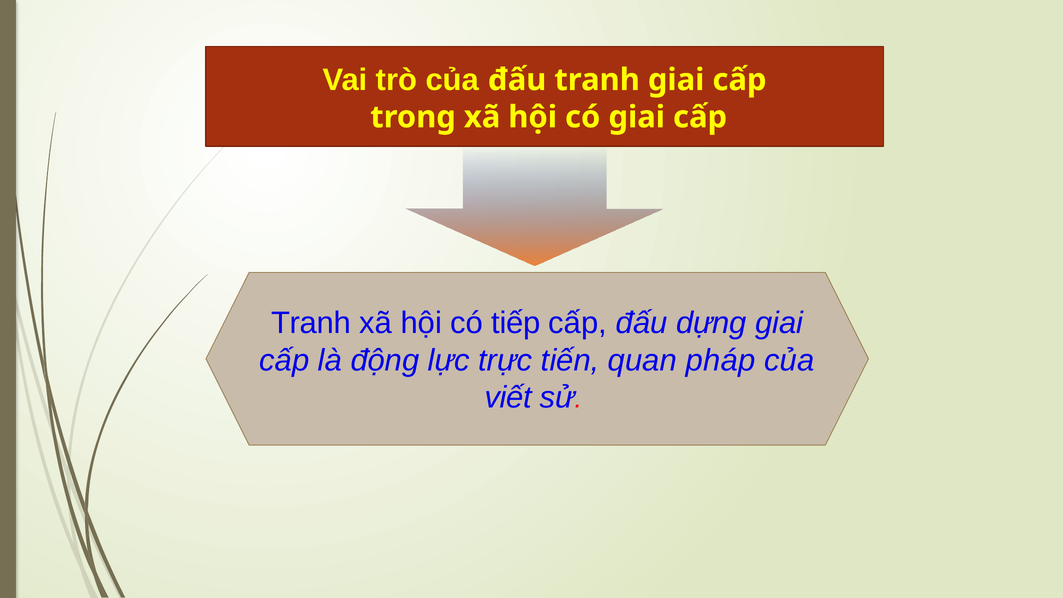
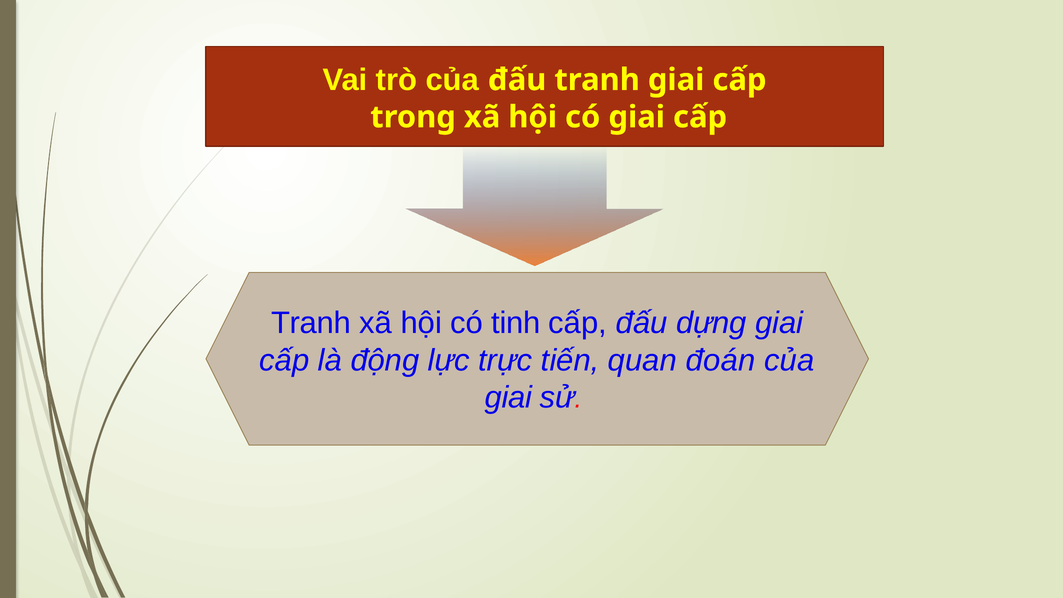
tiếp: tiếp -> tinh
pháp: pháp -> đoán
viết at (508, 398): viết -> giai
